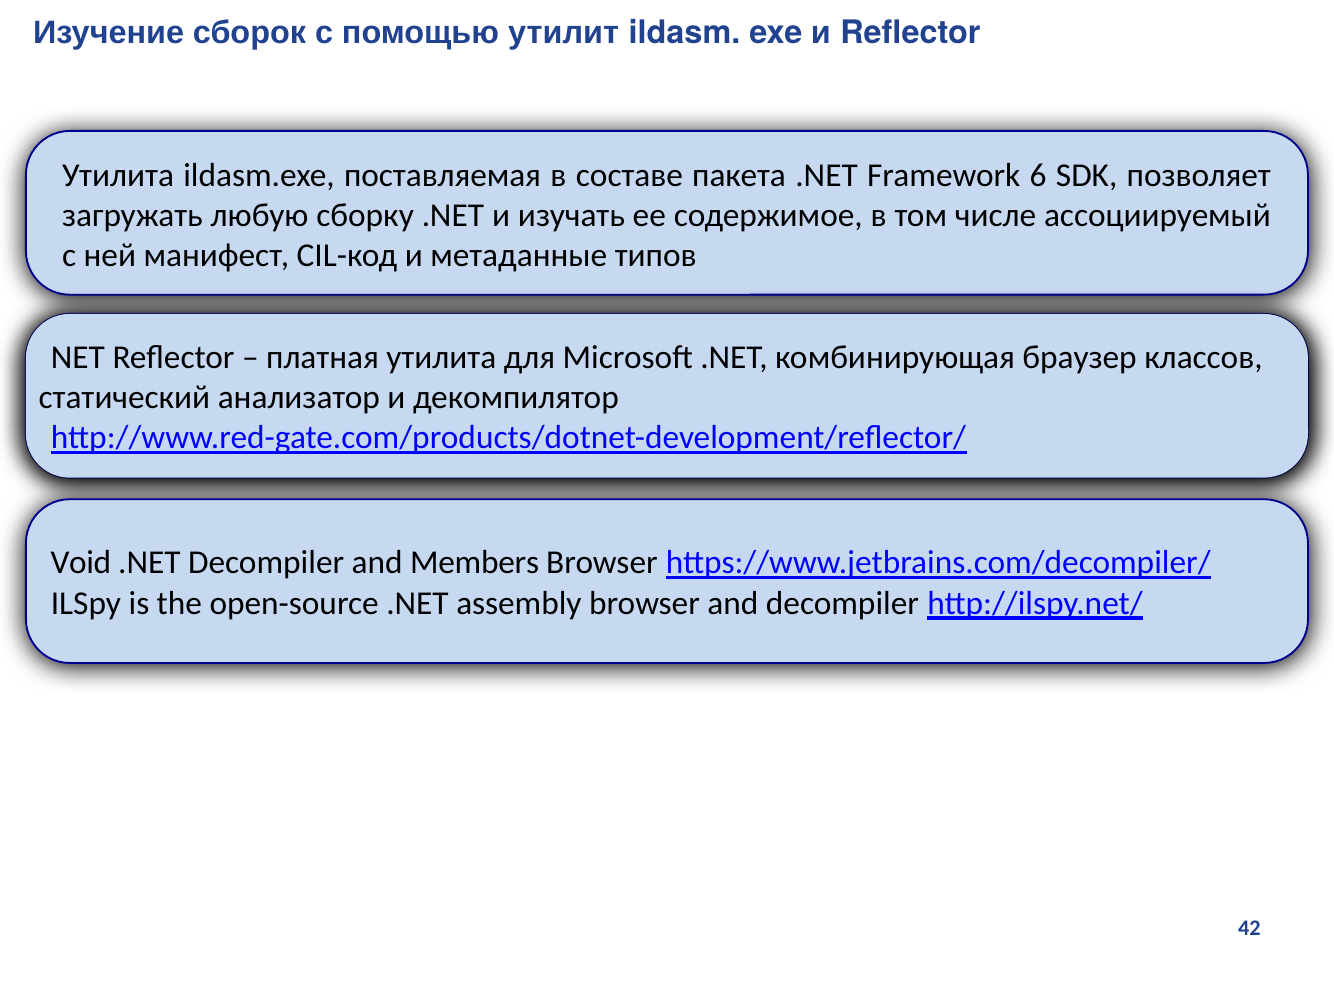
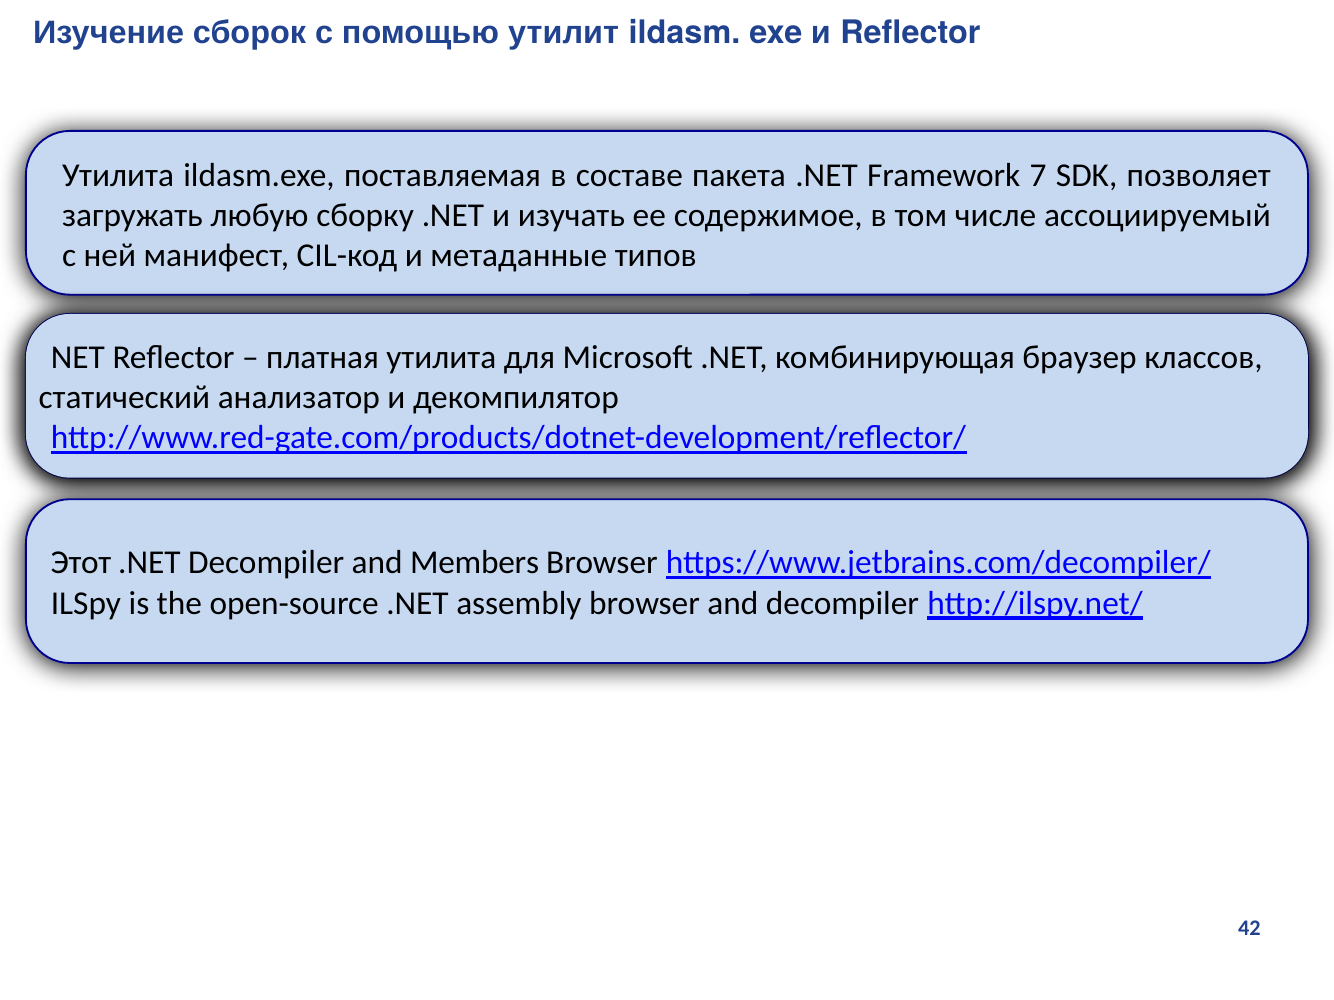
6: 6 -> 7
Void: Void -> Этот
